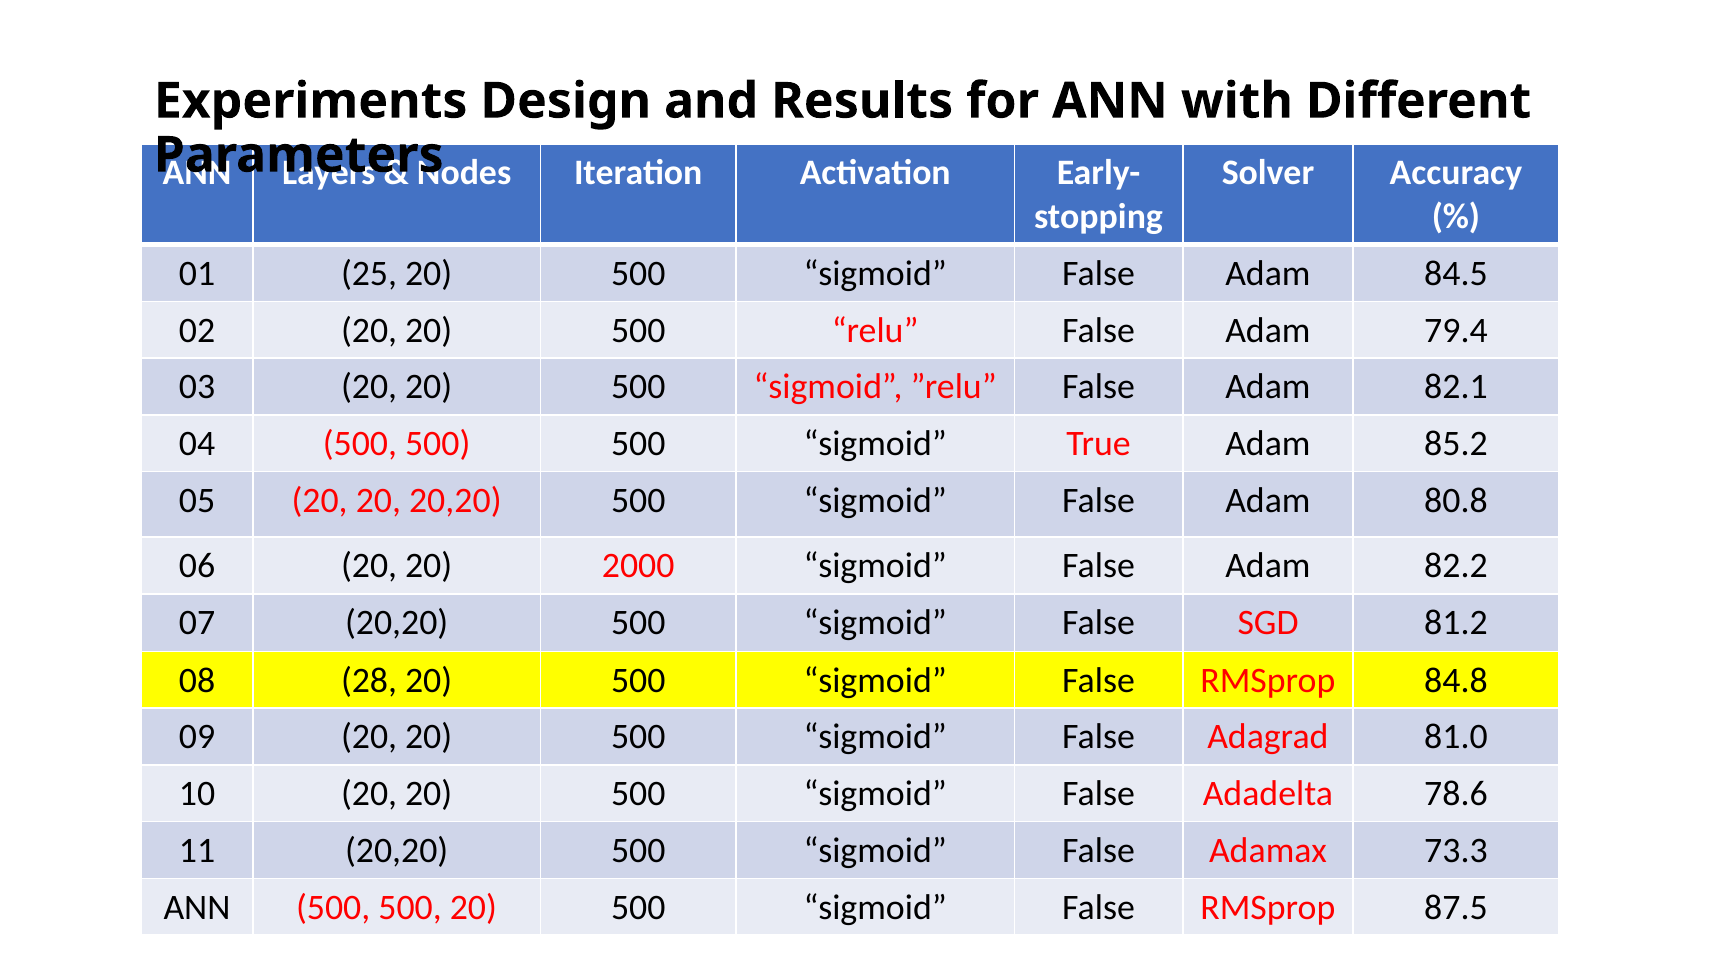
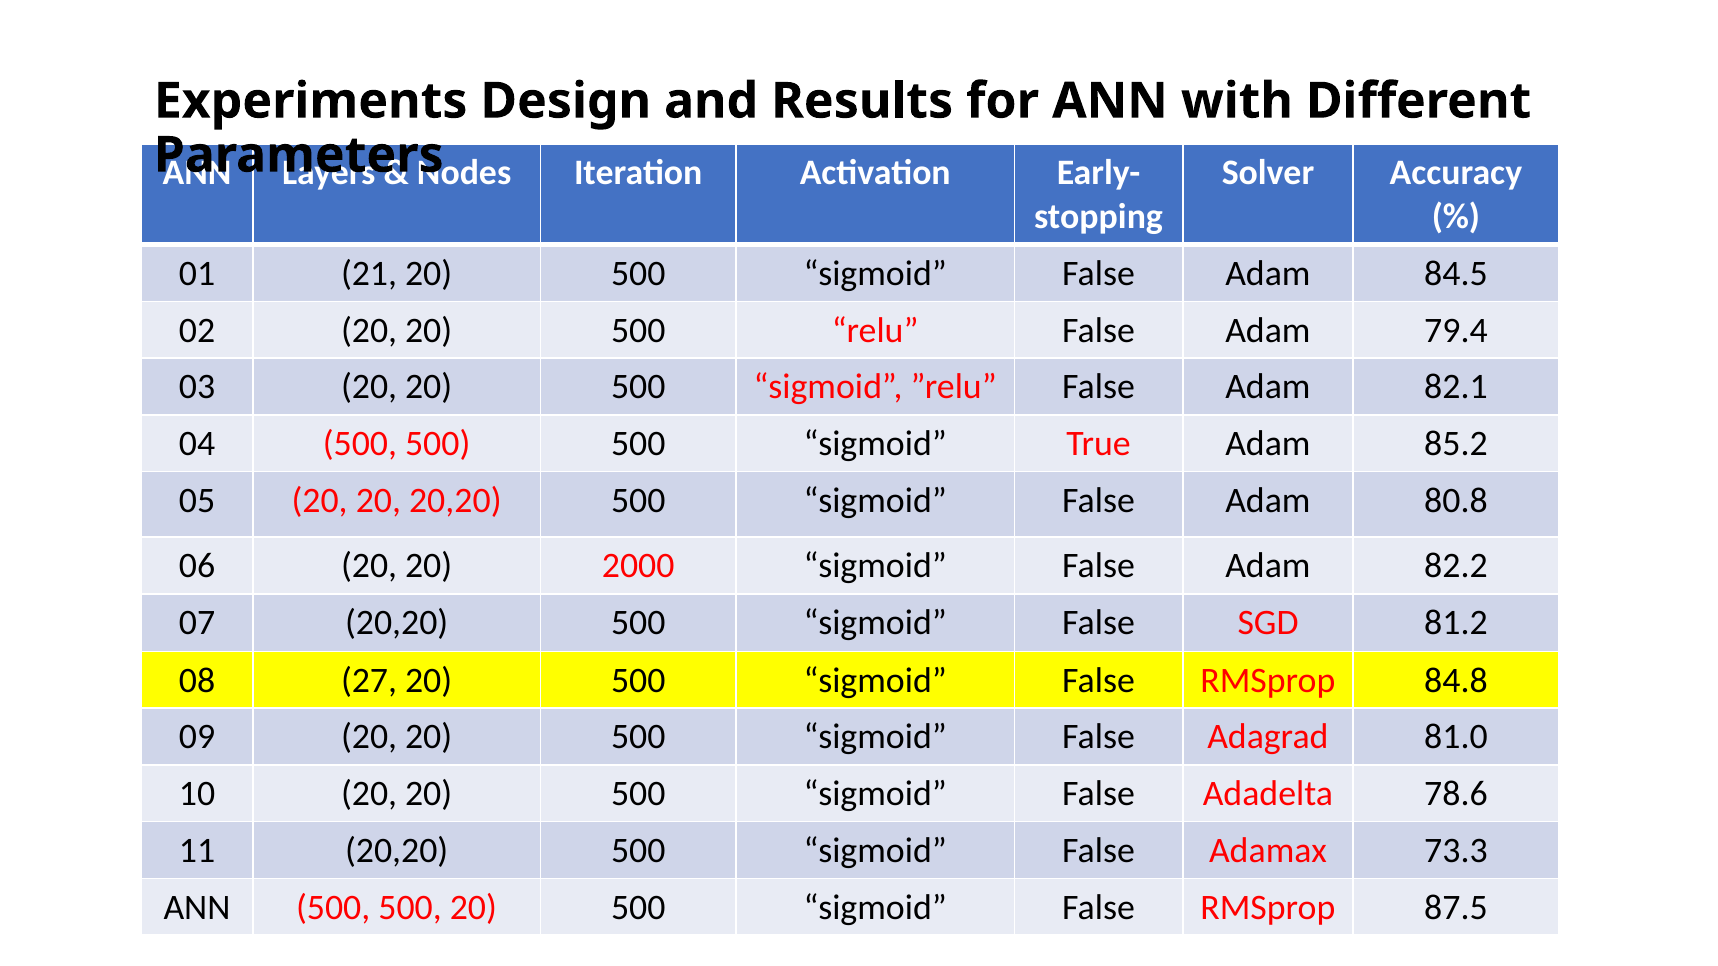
25: 25 -> 21
28: 28 -> 27
